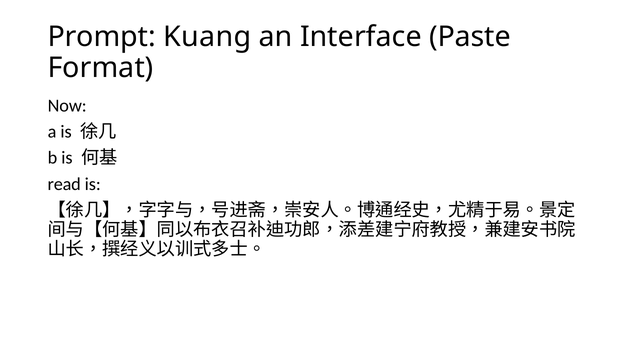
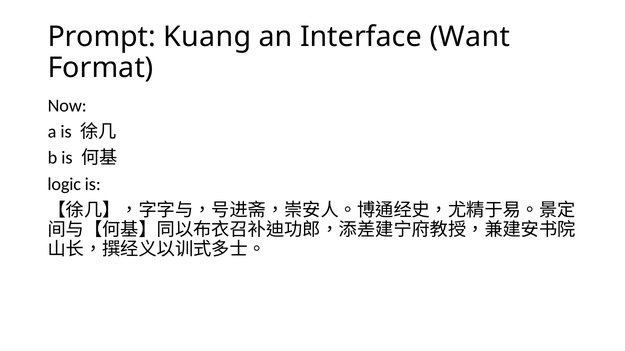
Paste: Paste -> Want
read: read -> logic
